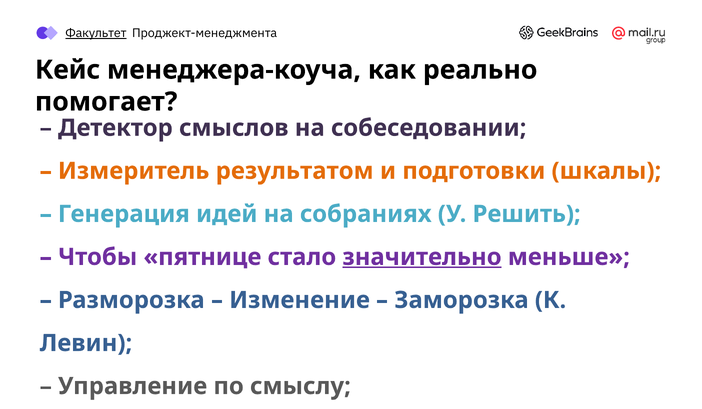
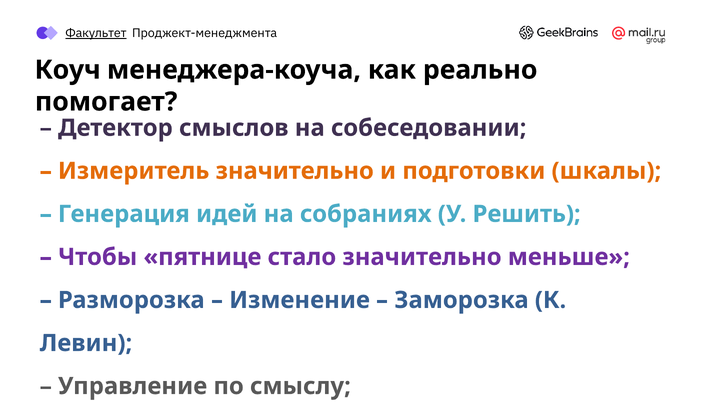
Кейс: Кейс -> Коуч
Измеритель результатом: результатом -> значительно
значительно at (422, 257) underline: present -> none
